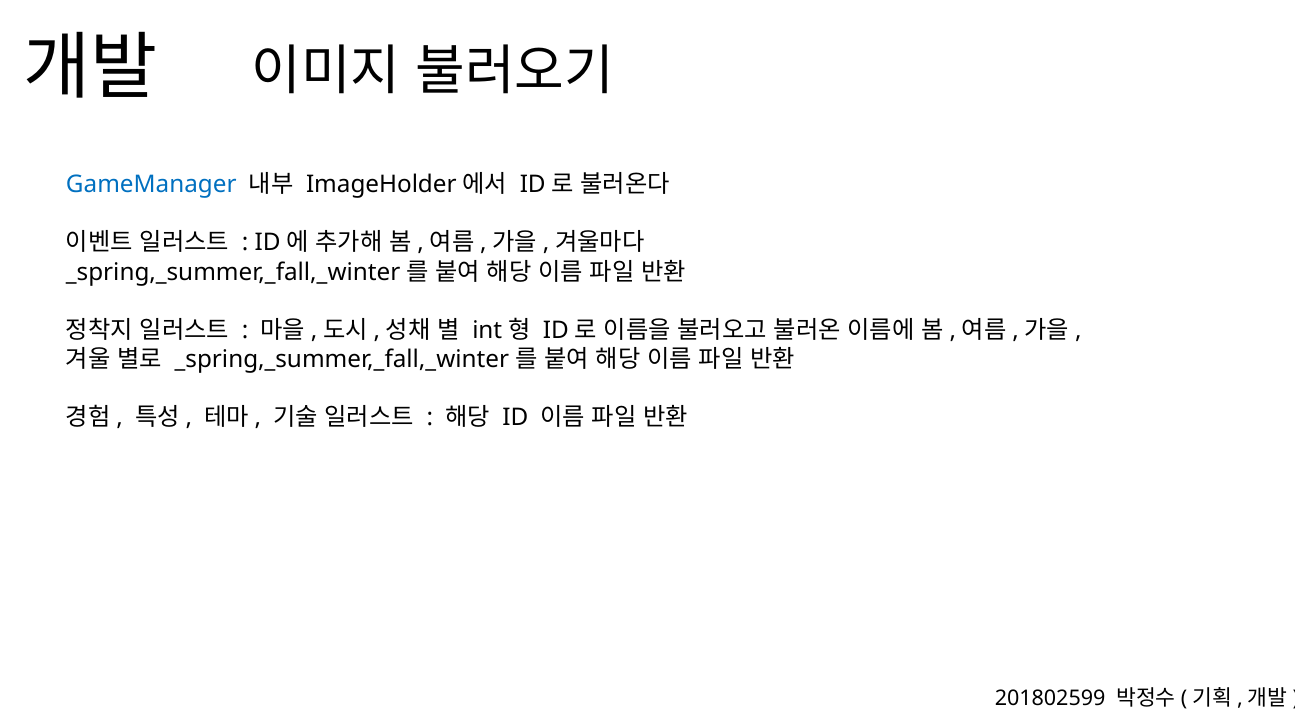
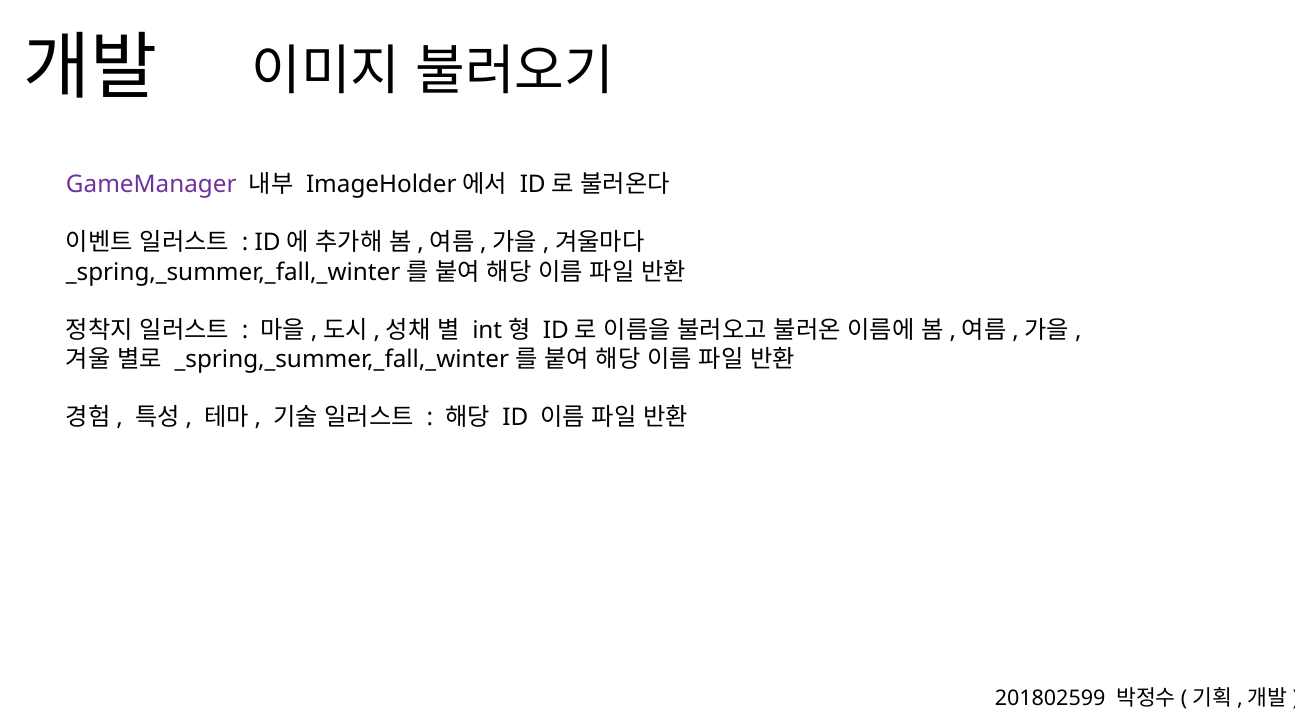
GameManager colour: blue -> purple
